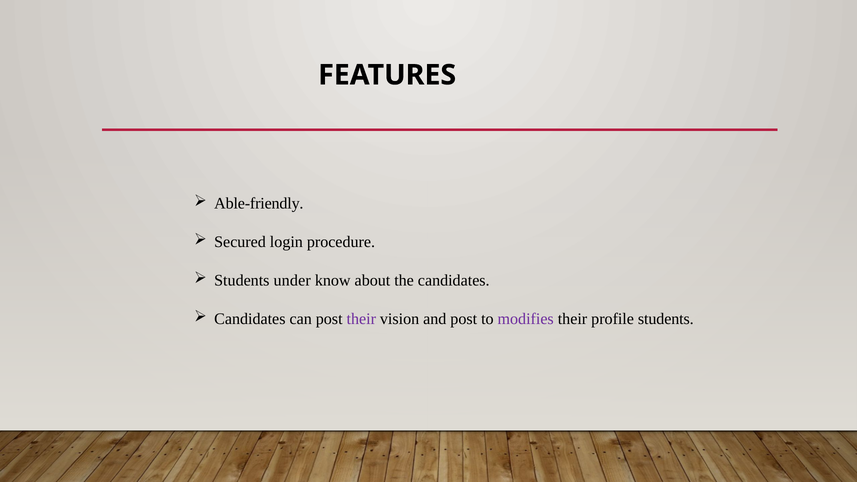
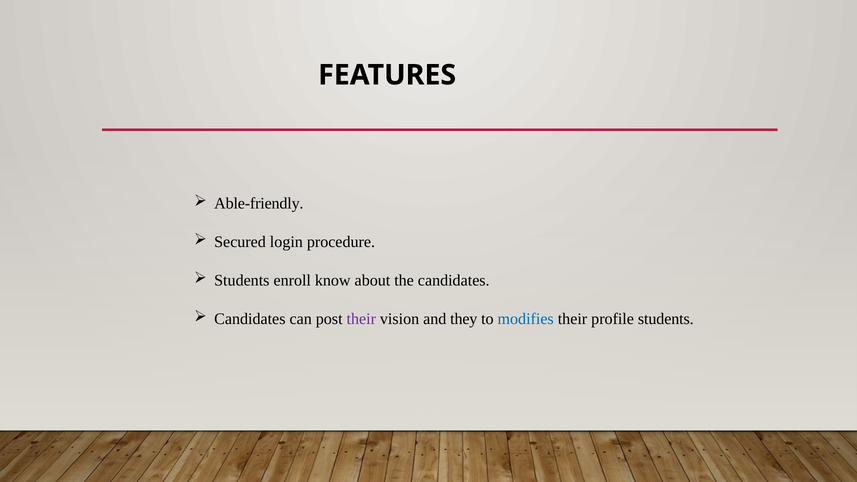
under: under -> enroll
and post: post -> they
modifies colour: purple -> blue
